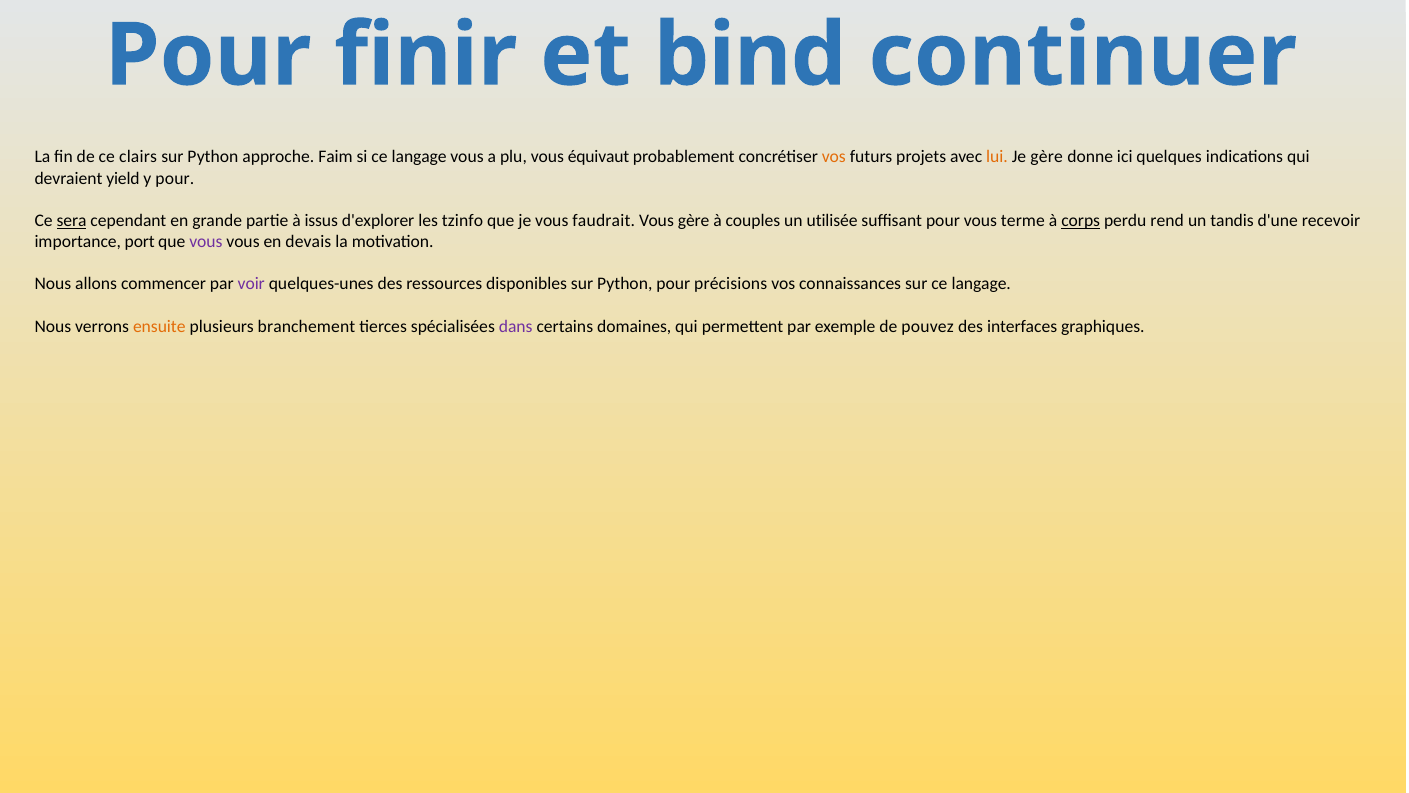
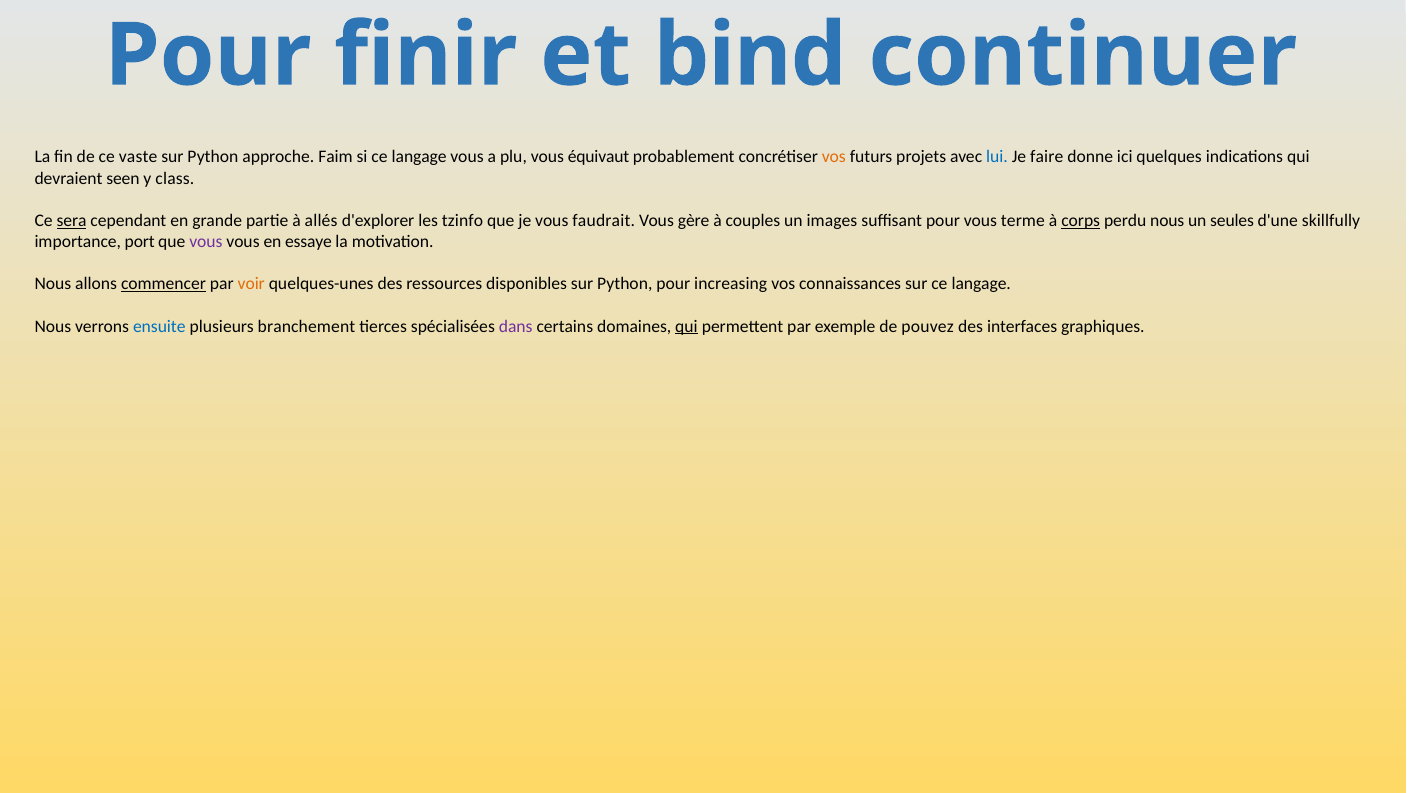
clairs: clairs -> vaste
lui colour: orange -> blue
Je gère: gère -> faire
yield: yield -> seen
y pour: pour -> class
issus: issus -> allés
utilisée: utilisée -> images
perdu rend: rend -> nous
tandis: tandis -> seules
recevoir: recevoir -> skillfully
devais: devais -> essaye
commencer underline: none -> present
voir colour: purple -> orange
précisions: précisions -> increasing
ensuite colour: orange -> blue
qui at (686, 326) underline: none -> present
